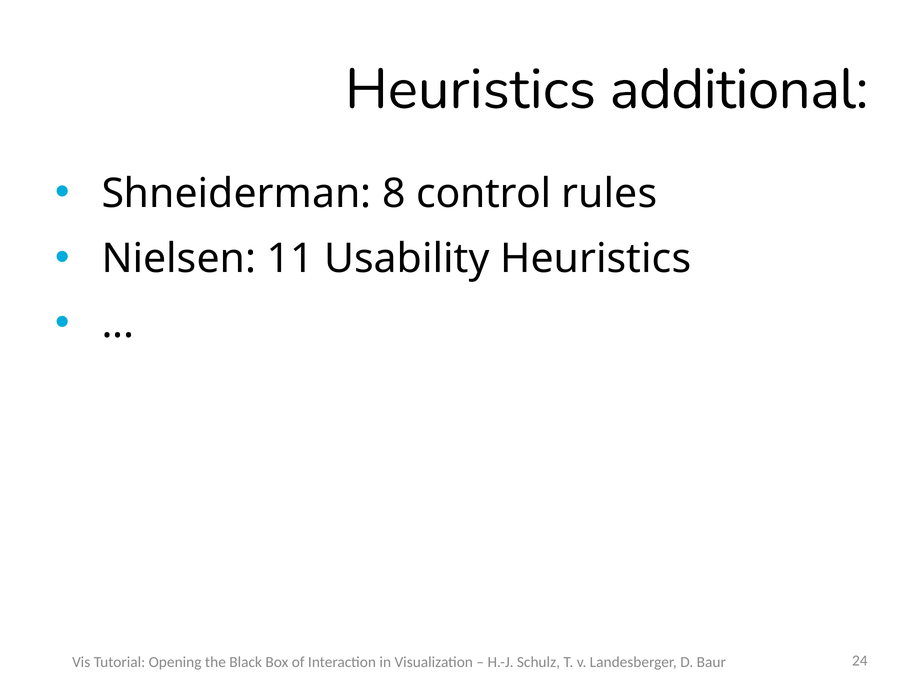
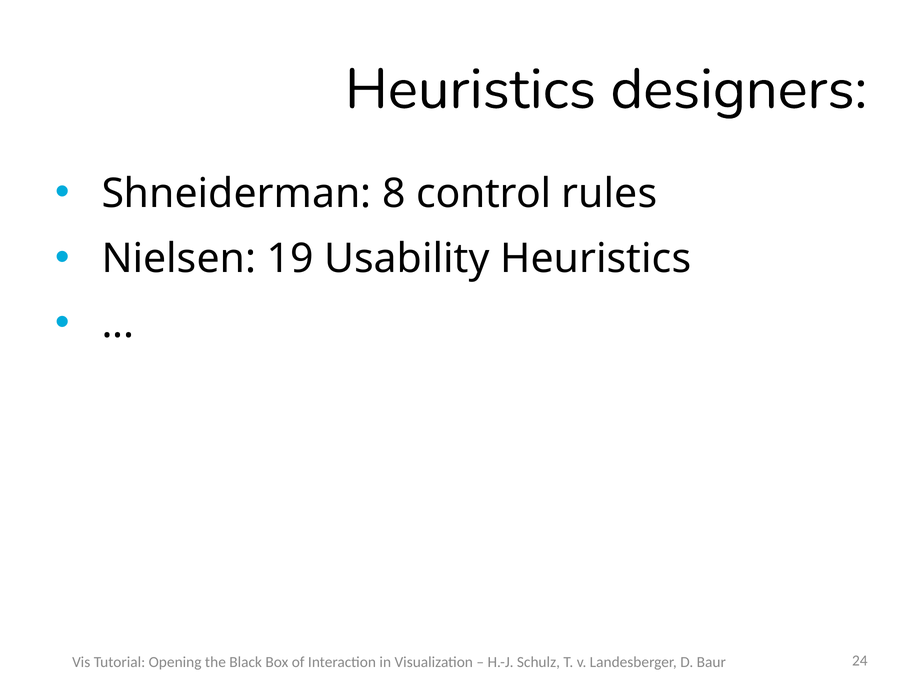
additional: additional -> designers
11: 11 -> 19
